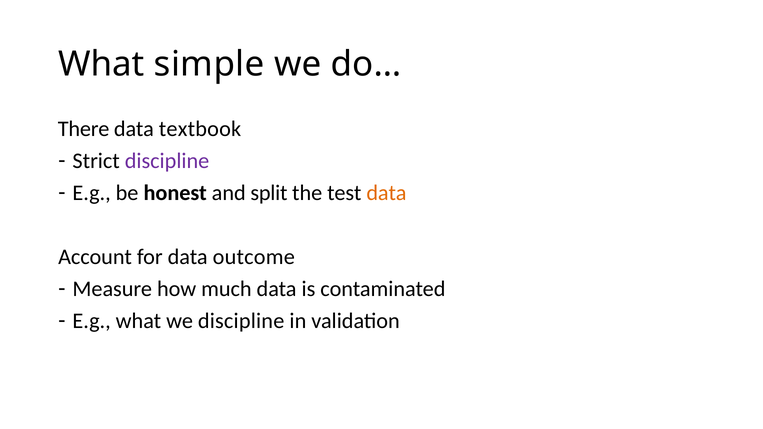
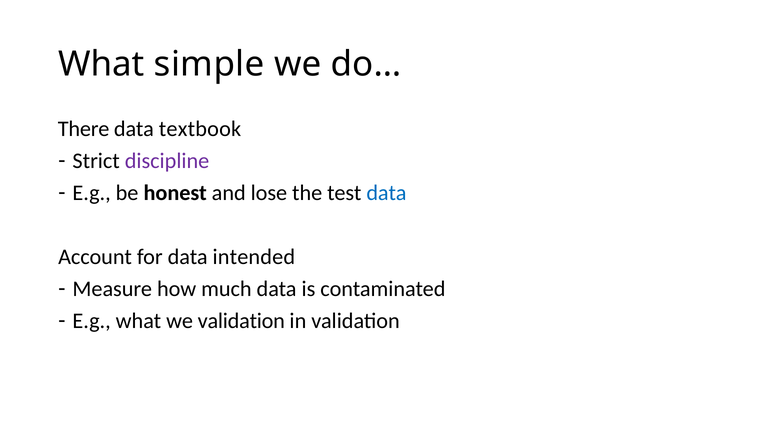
split: split -> lose
data at (386, 193) colour: orange -> blue
outcome: outcome -> intended
we discipline: discipline -> validation
